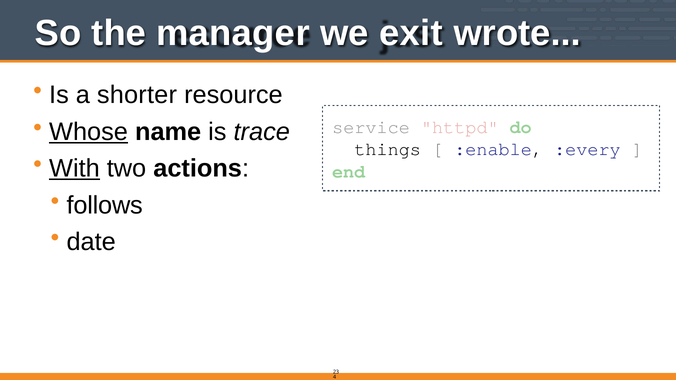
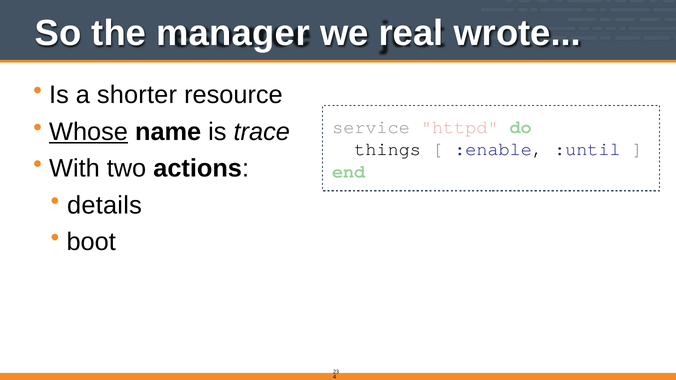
exit: exit -> real
:every: :every -> :until
With underline: present -> none
follows: follows -> details
date: date -> boot
